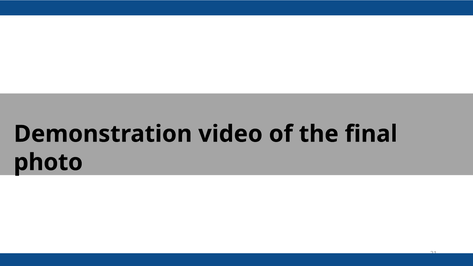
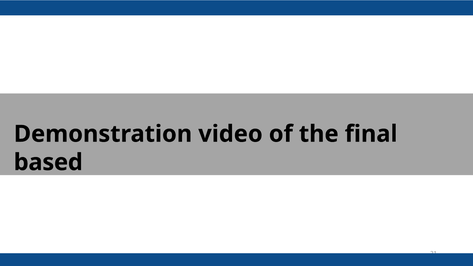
photo: photo -> based
